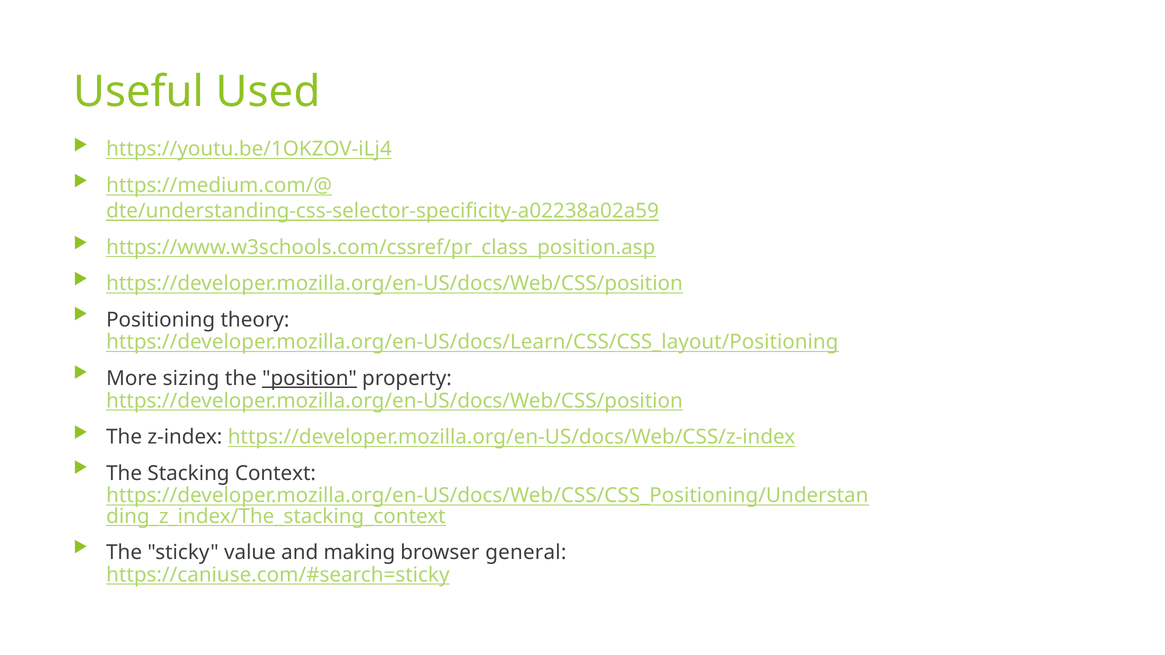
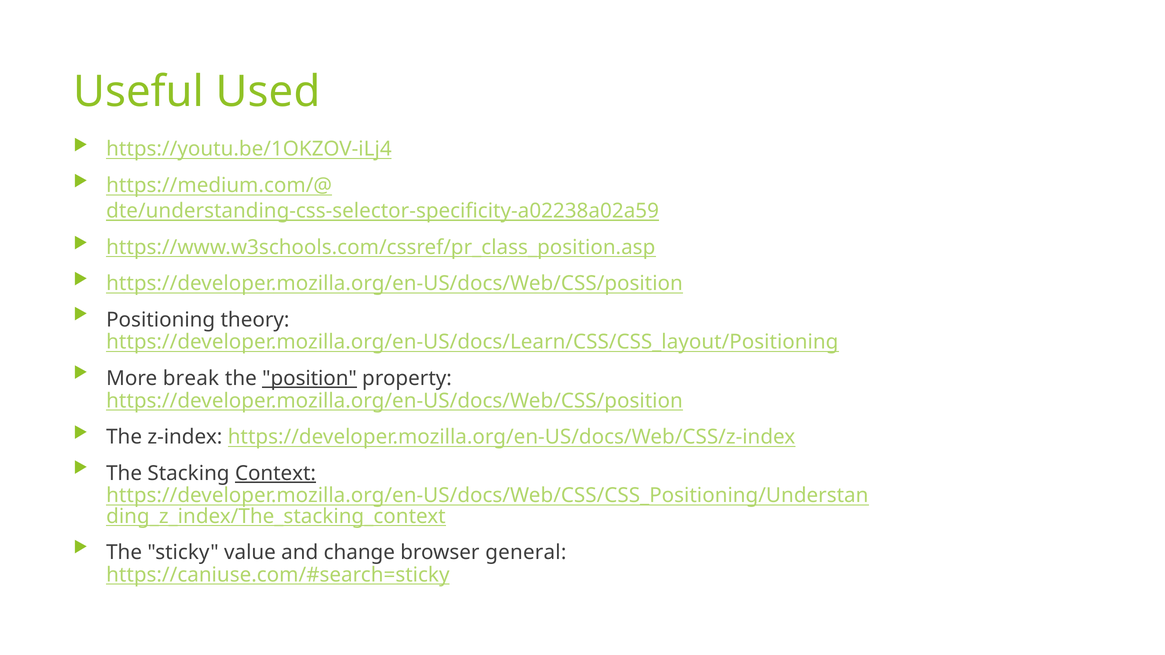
sizing: sizing -> break
Context underline: none -> present
making: making -> change
